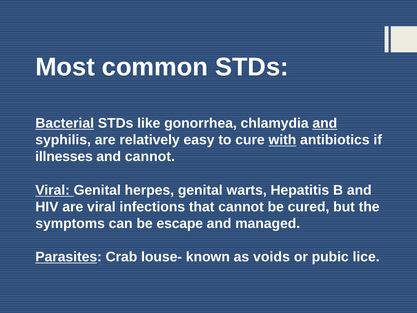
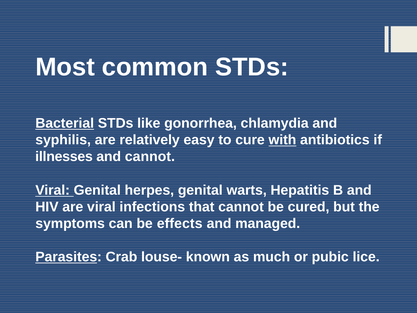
and at (325, 123) underline: present -> none
escape: escape -> effects
voids: voids -> much
